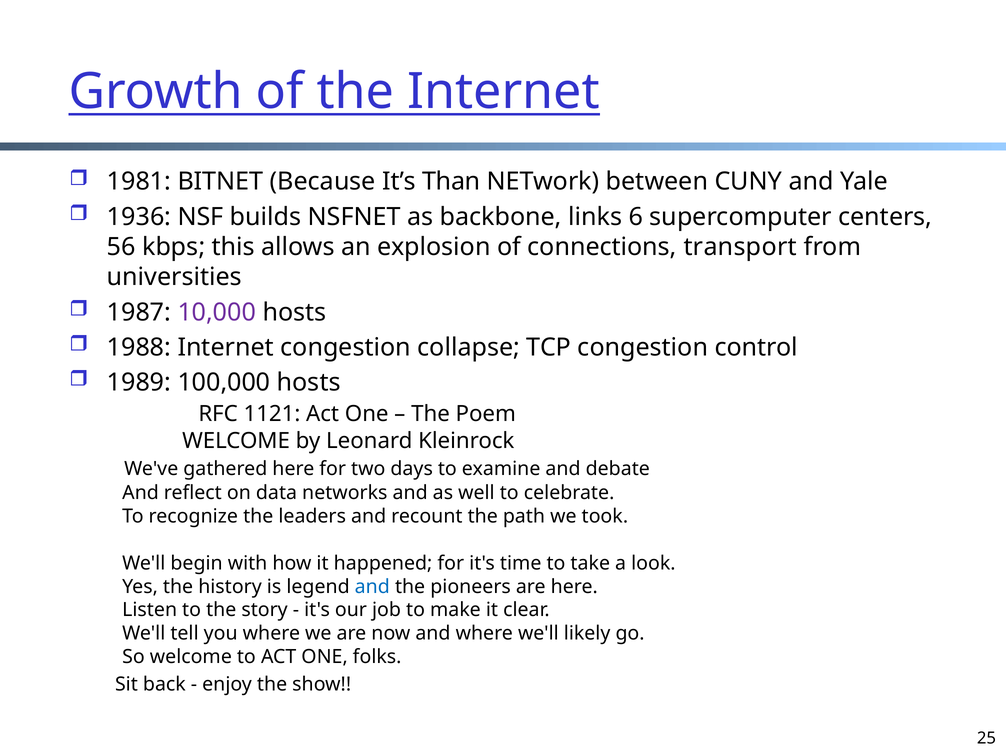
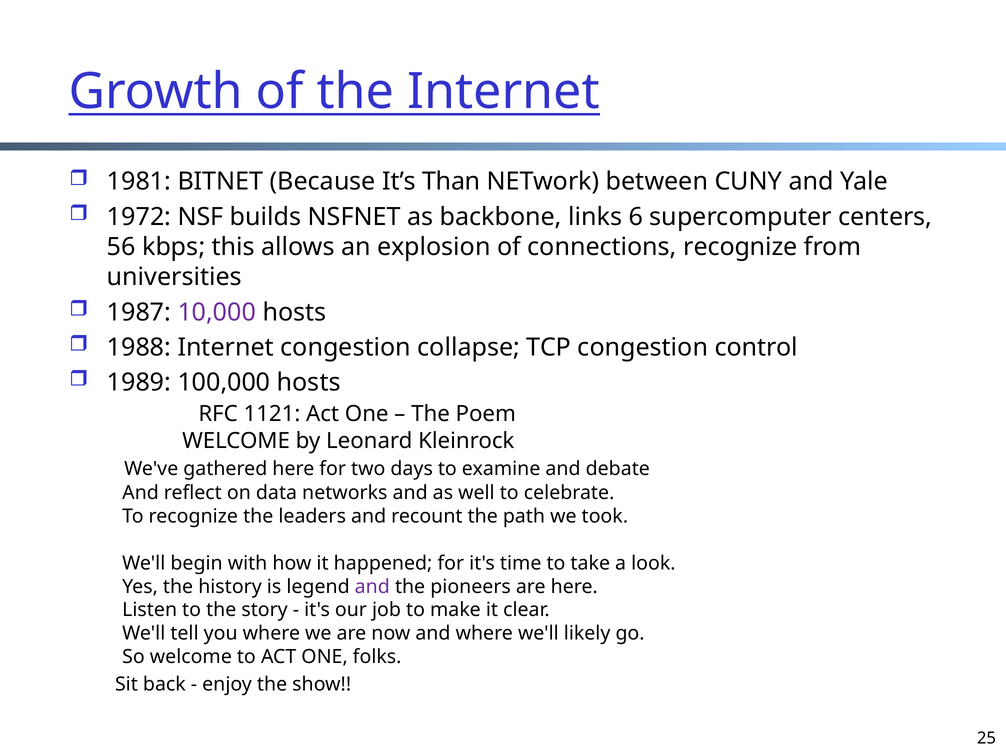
1936: 1936 -> 1972
connections transport: transport -> recognize
and at (372, 586) colour: blue -> purple
